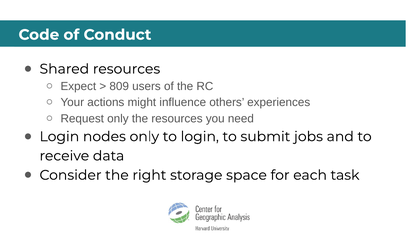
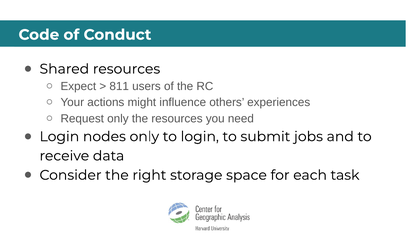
809: 809 -> 811
